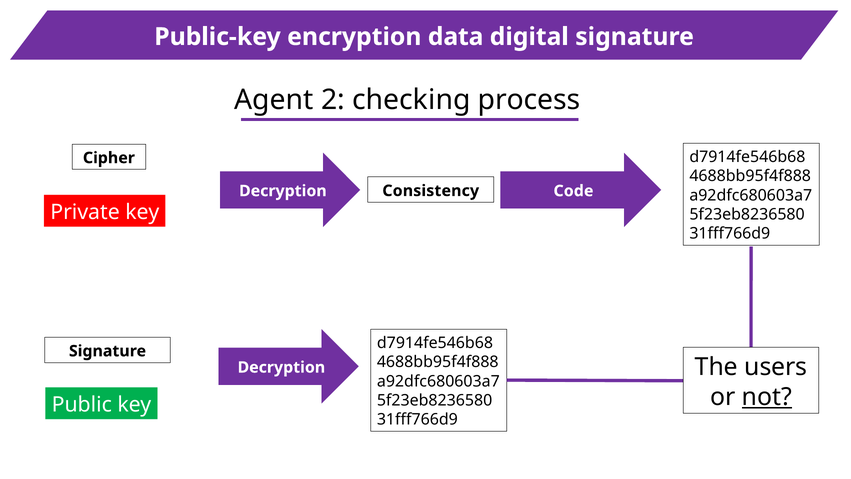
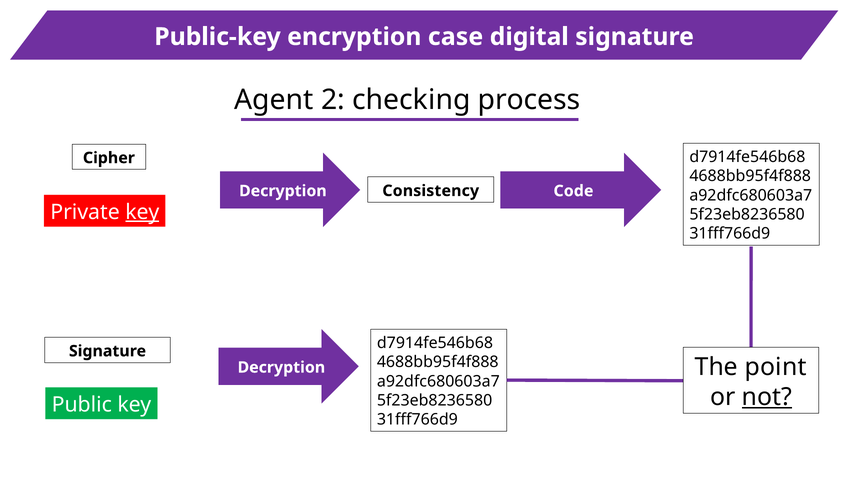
data: data -> case
key at (142, 212) underline: none -> present
users: users -> point
